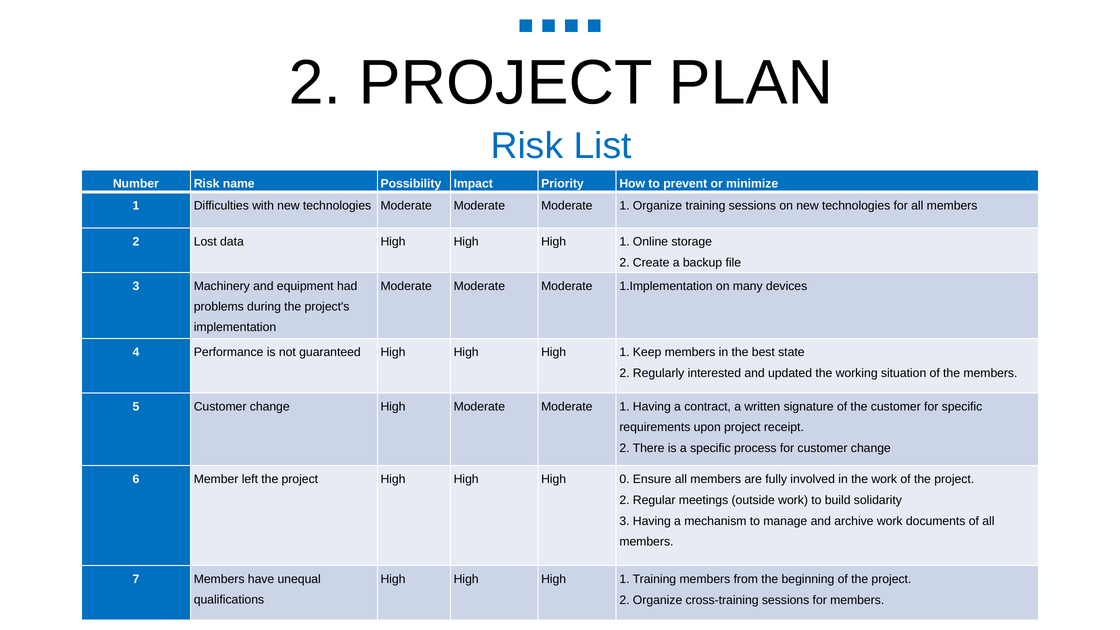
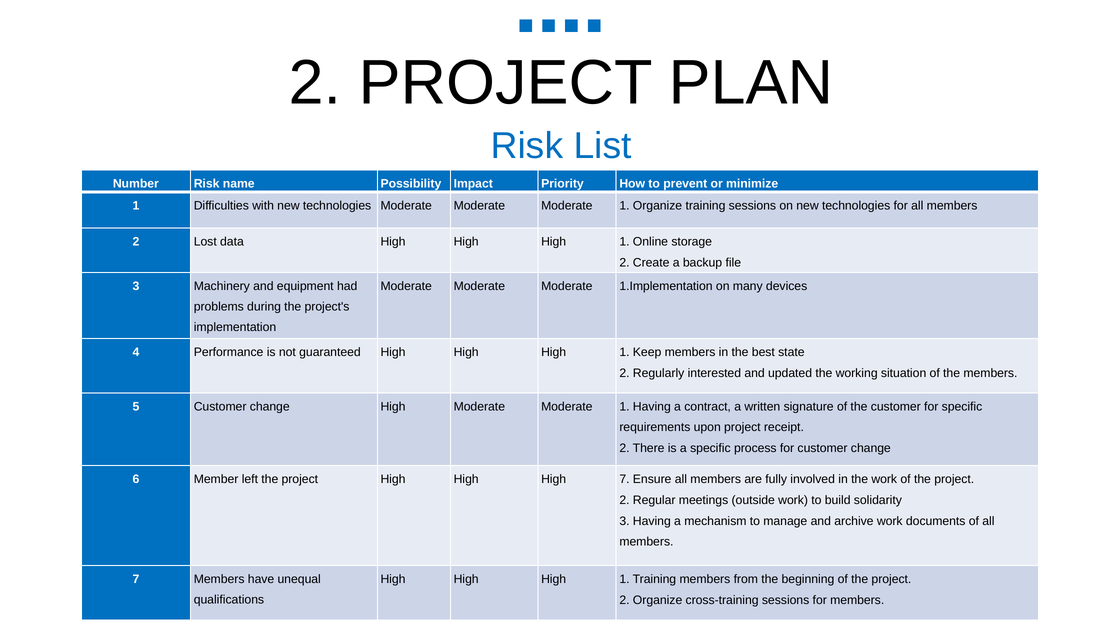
High 0: 0 -> 7
